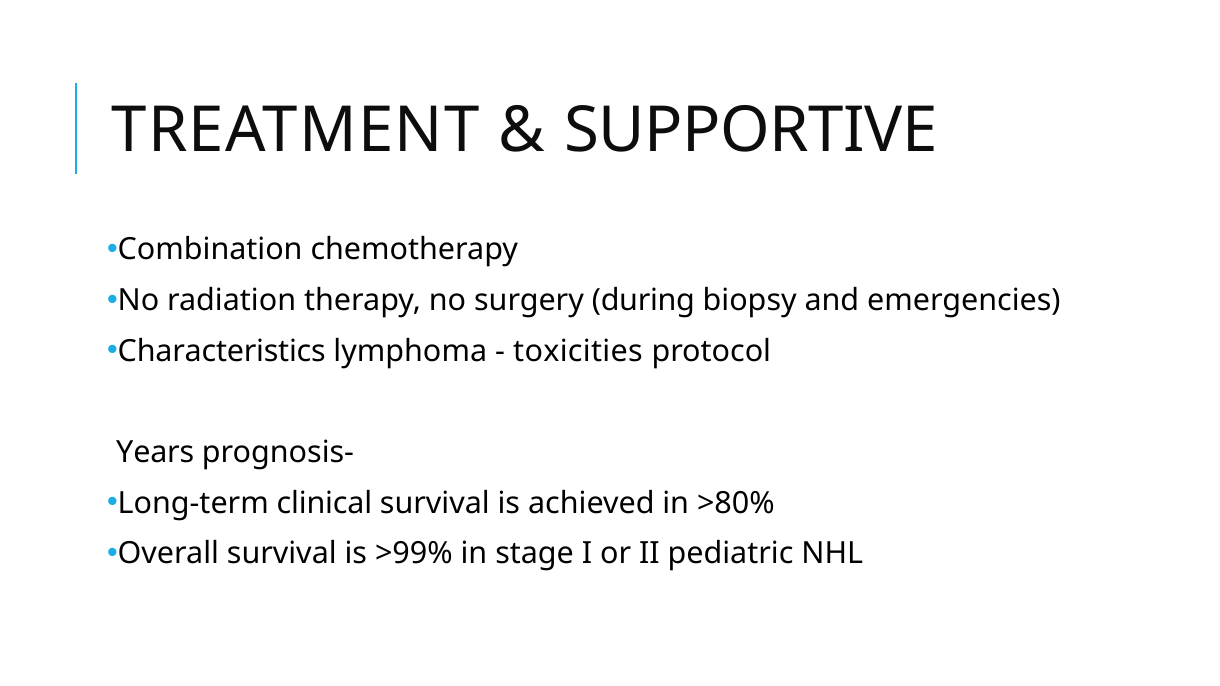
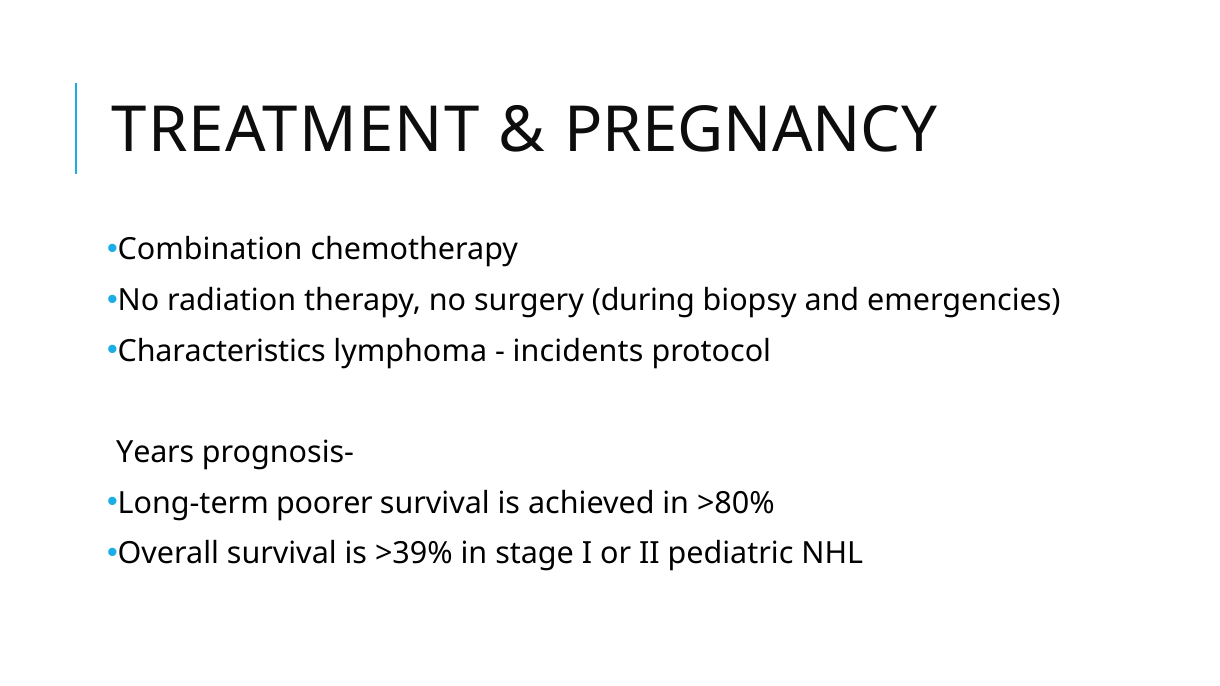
SUPPORTIVE: SUPPORTIVE -> PREGNANCY
toxicities: toxicities -> incidents
clinical: clinical -> poorer
>99%: >99% -> >39%
